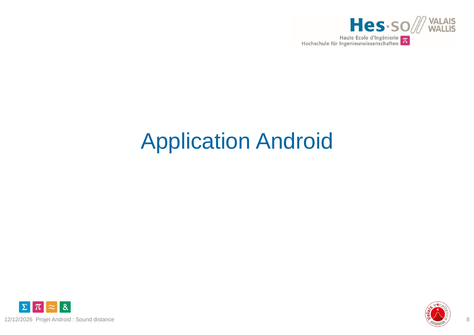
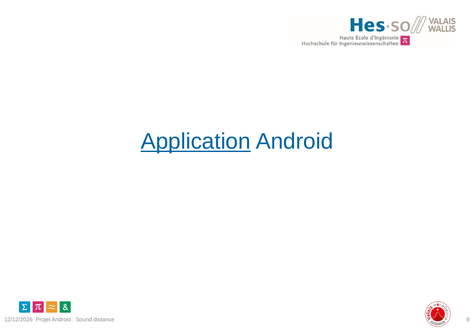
Application underline: none -> present
